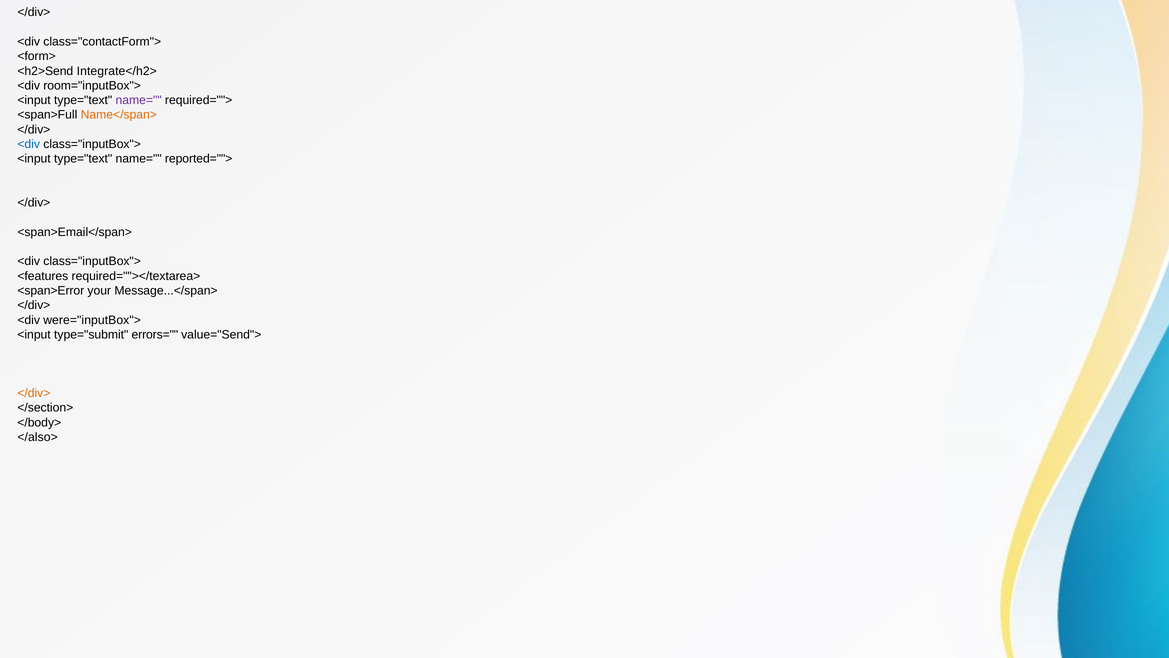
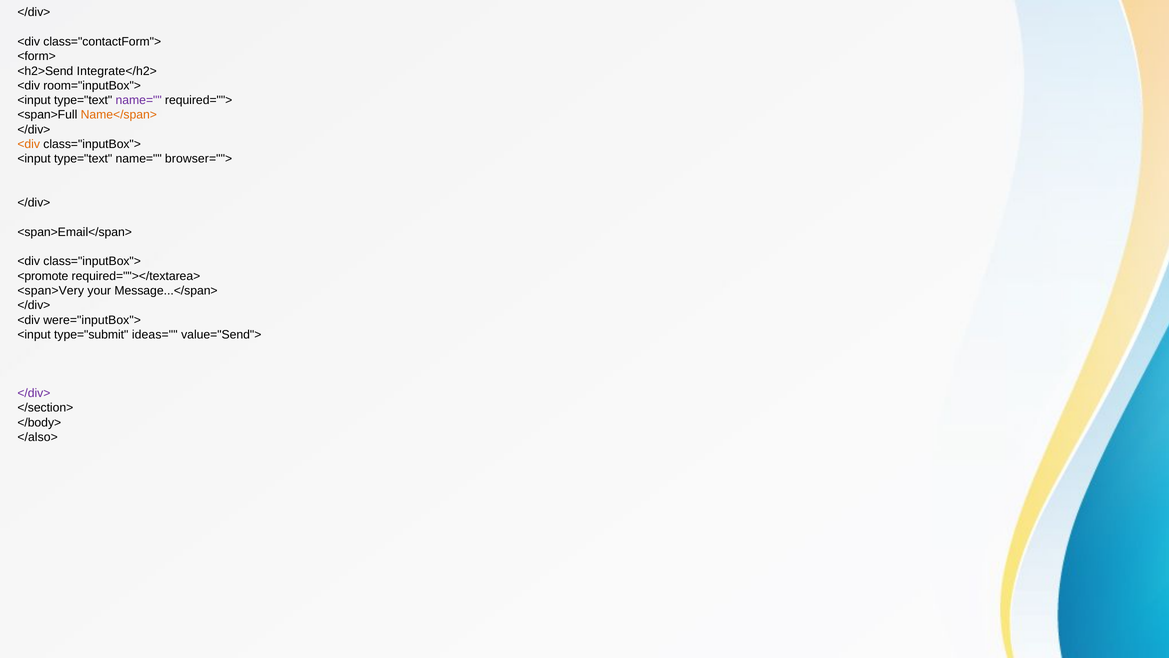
<div at (29, 144) colour: blue -> orange
reported="">: reported=""> -> browser="">
<features: <features -> <promote
<span>Error: <span>Error -> <span>Very
errors=: errors= -> ideas=
</div> at (34, 393) colour: orange -> purple
